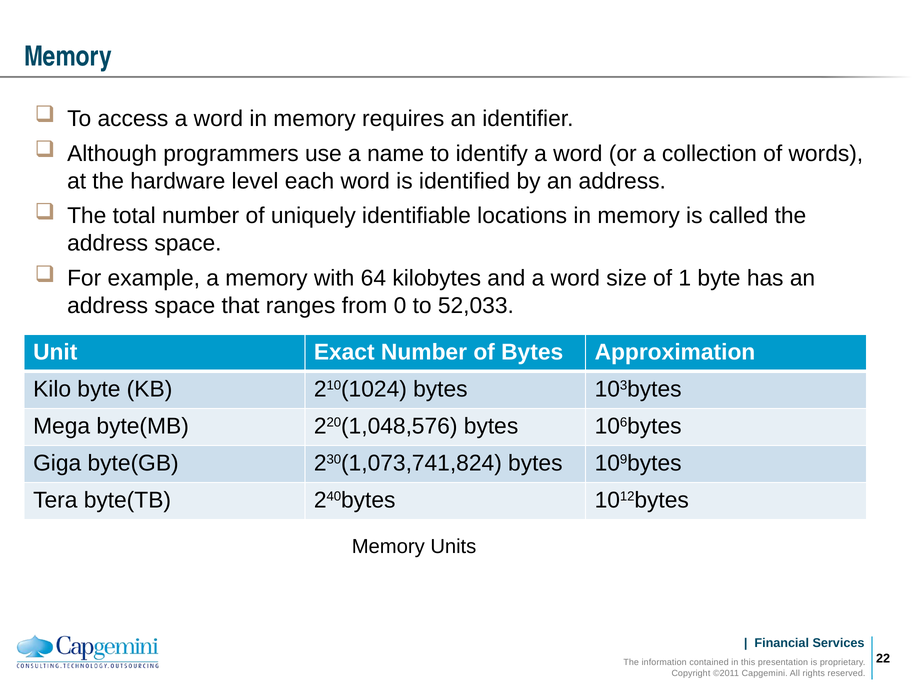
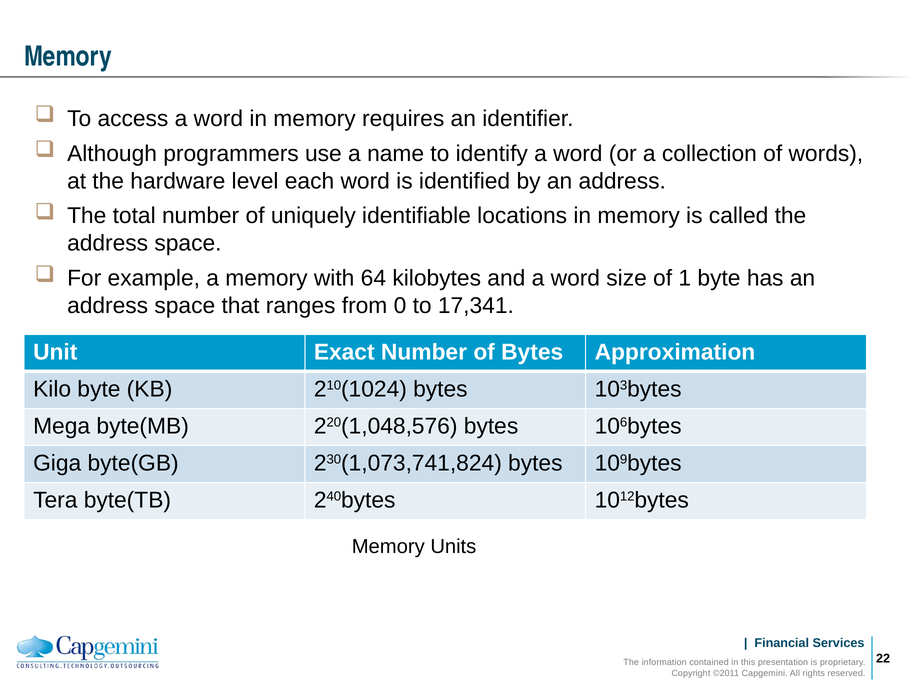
52,033: 52,033 -> 17,341
